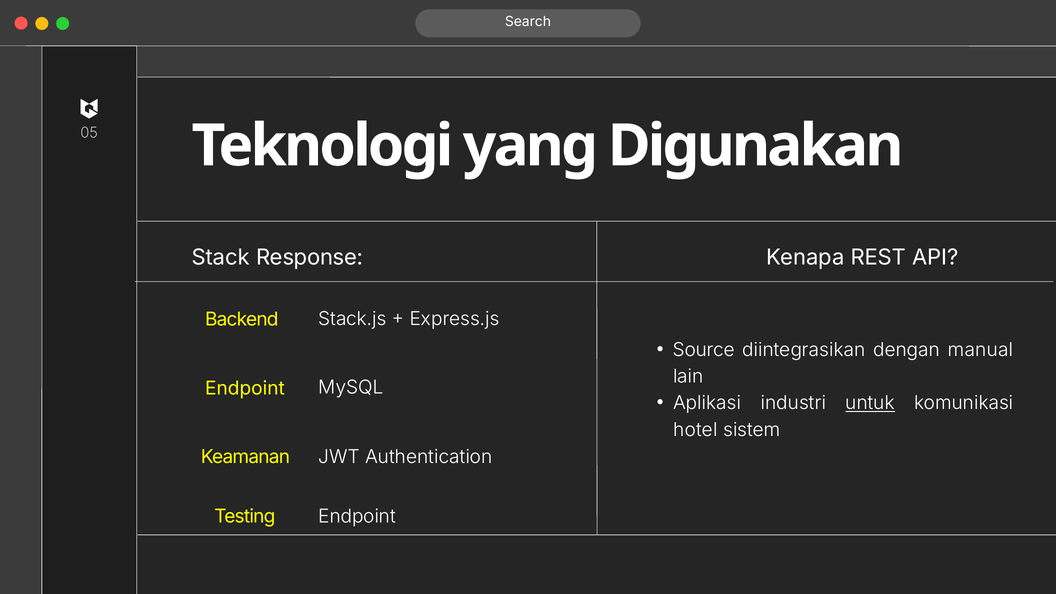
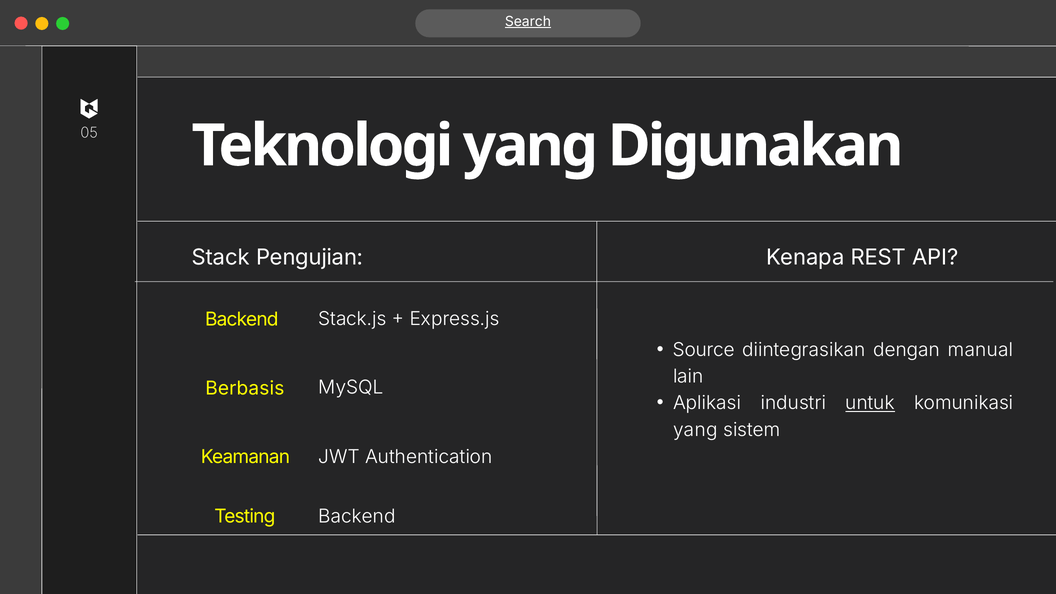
Search underline: none -> present
Response: Response -> Pengujian
Endpoint at (245, 388): Endpoint -> Berbasis
hotel at (695, 430): hotel -> yang
Endpoint at (357, 516): Endpoint -> Backend
